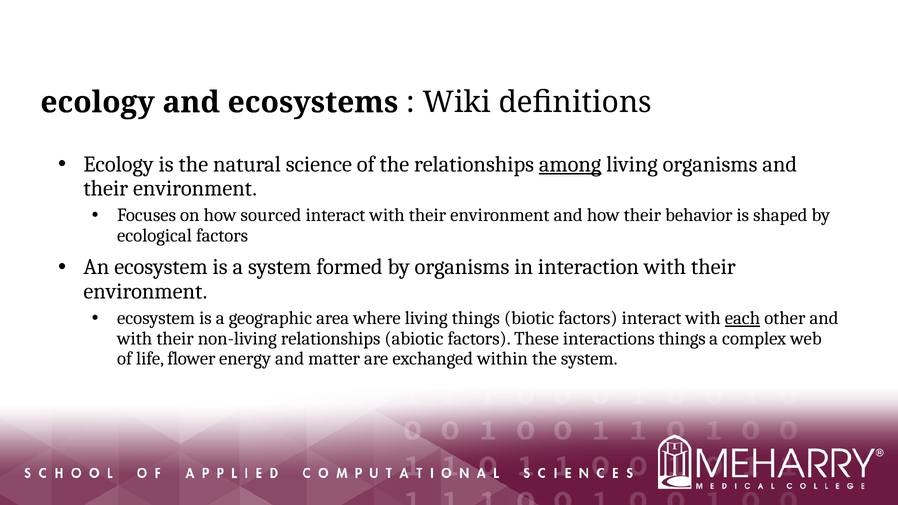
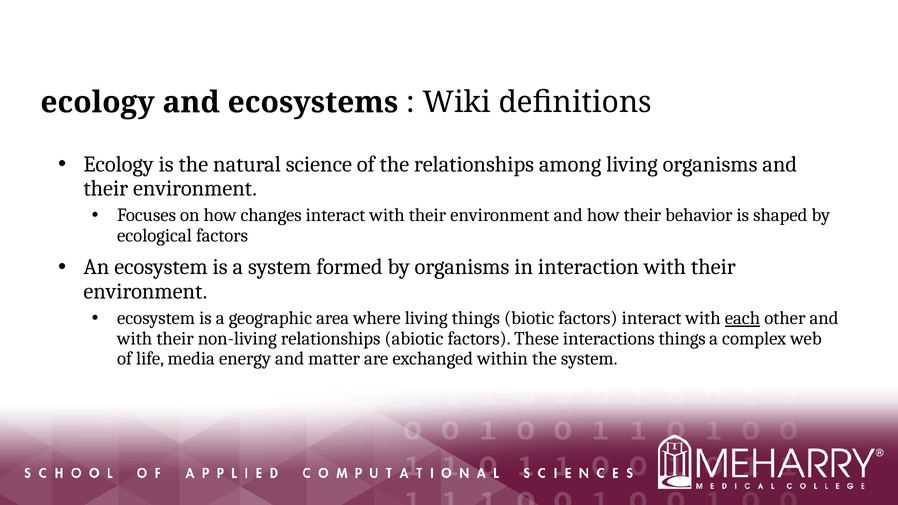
among underline: present -> none
sourced: sourced -> changes
flower: flower -> media
